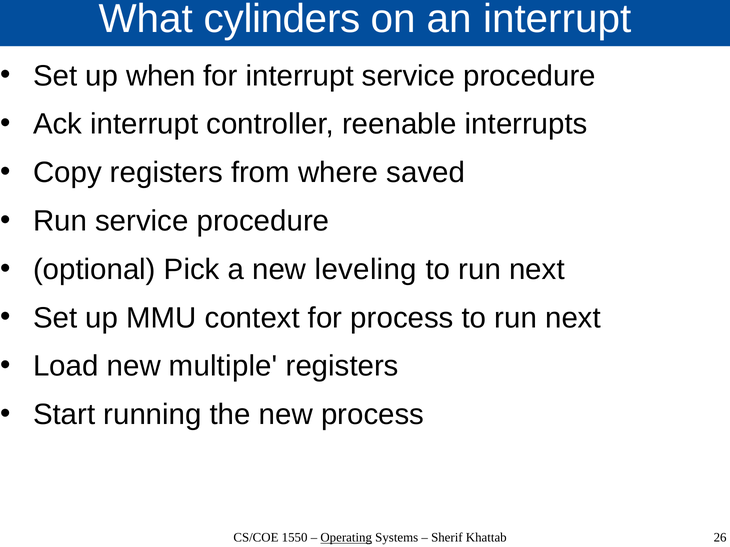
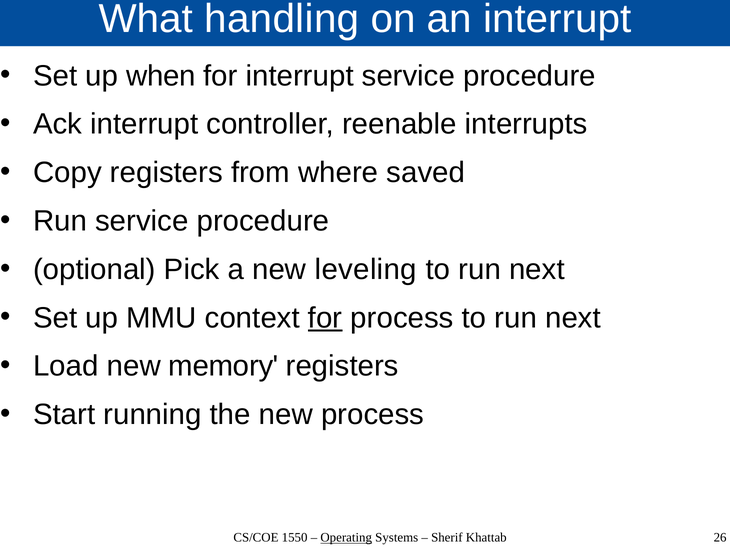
cylinders: cylinders -> handling
for at (325, 318) underline: none -> present
multiple: multiple -> memory
